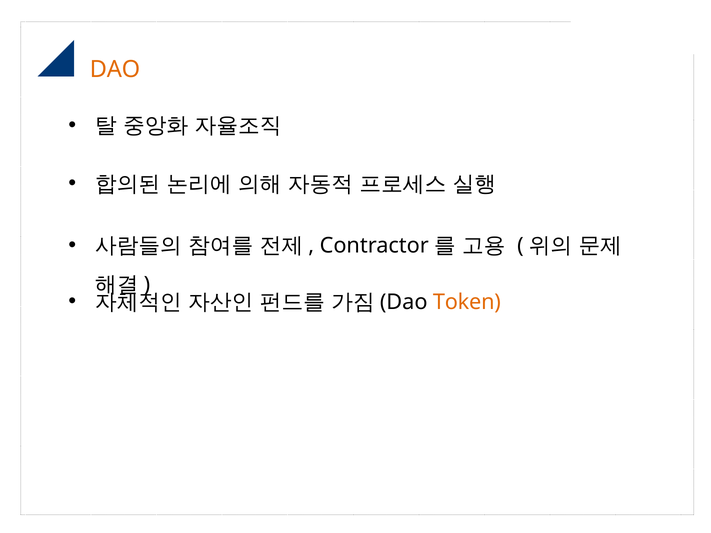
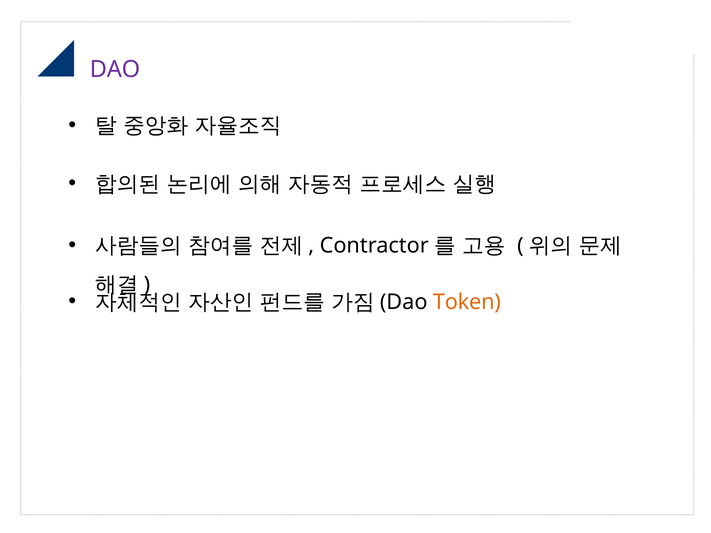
DAO at (115, 69) colour: orange -> purple
